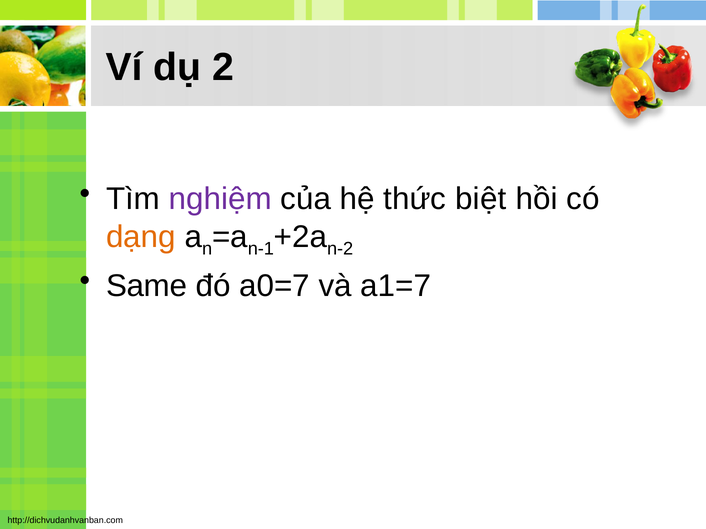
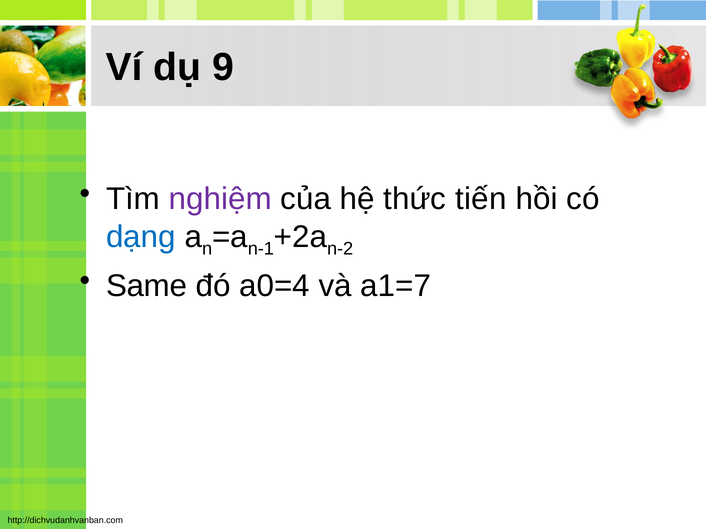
2: 2 -> 9
biệt: biệt -> tiến
dạng colour: orange -> blue
a0=7: a0=7 -> a0=4
